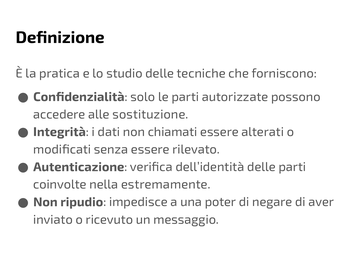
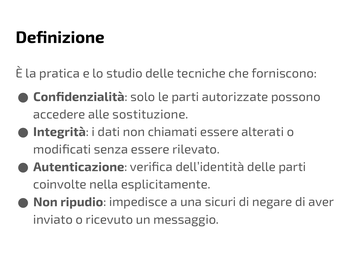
estremamente: estremamente -> esplicitamente
poter: poter -> sicuri
